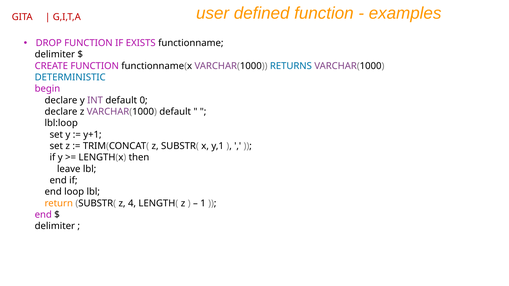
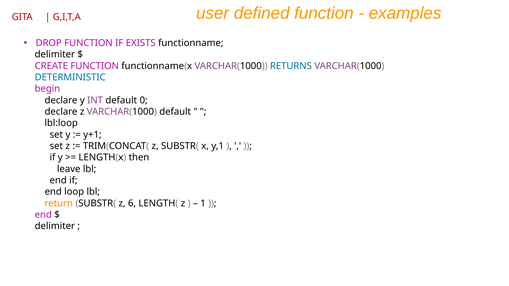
4: 4 -> 6
